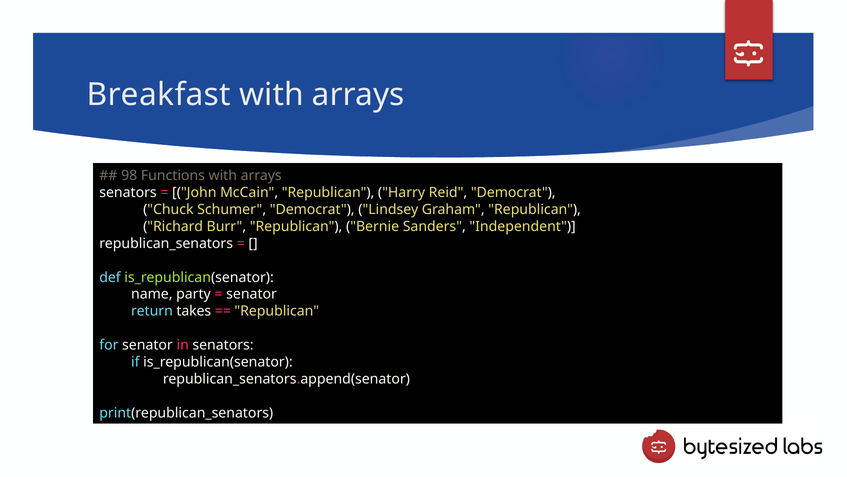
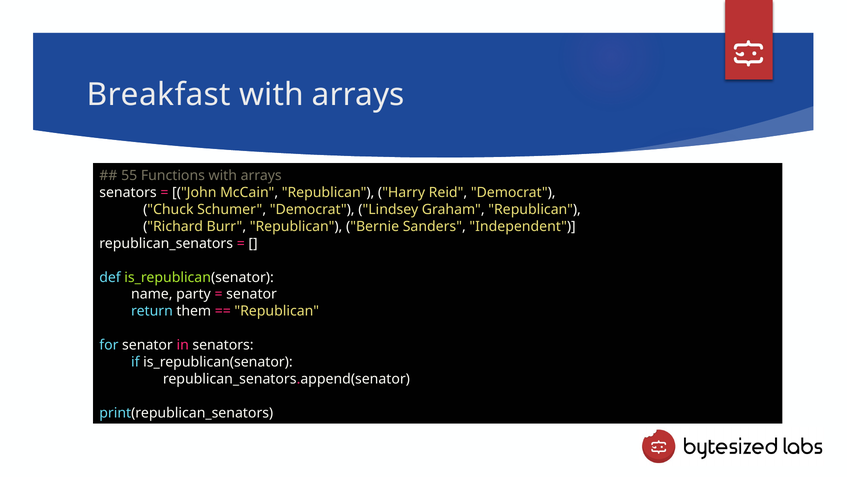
98: 98 -> 55
takes: takes -> them
